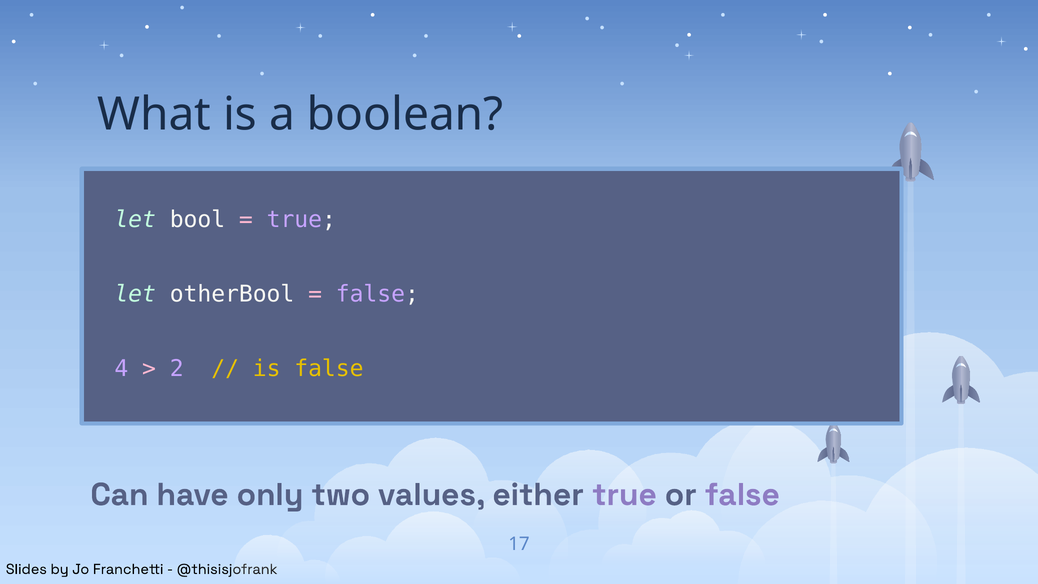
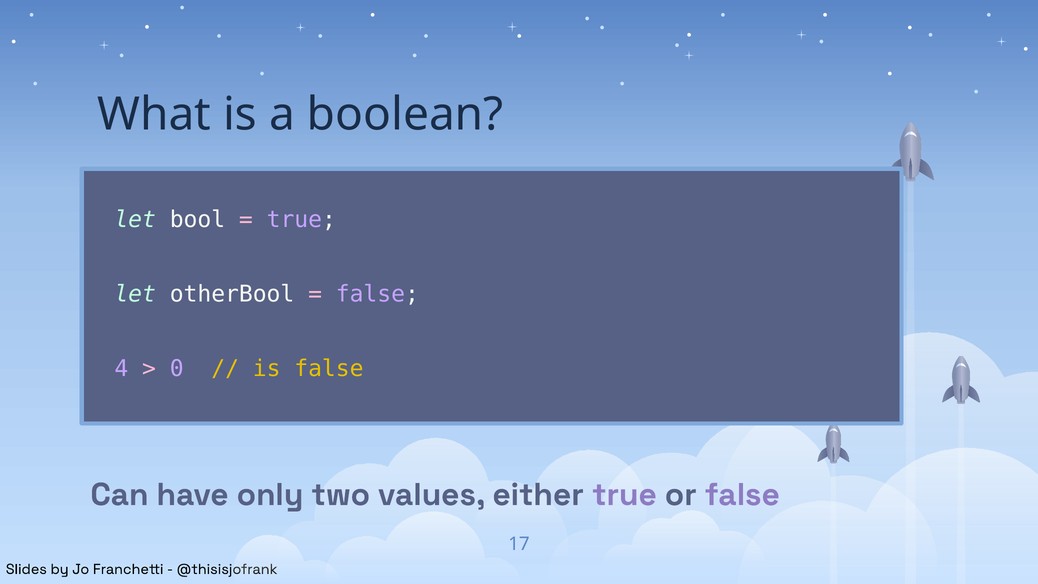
2: 2 -> 0
